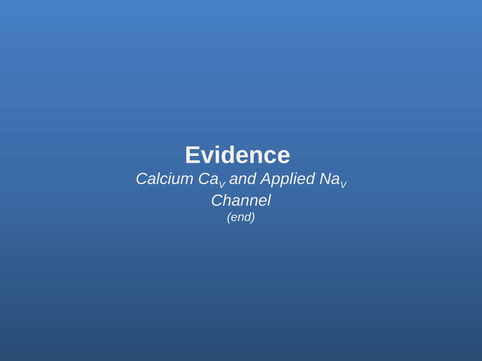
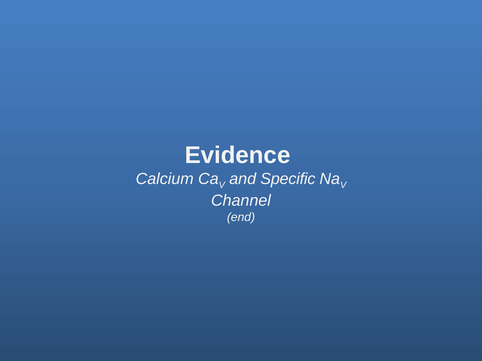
Applied: Applied -> Specific
